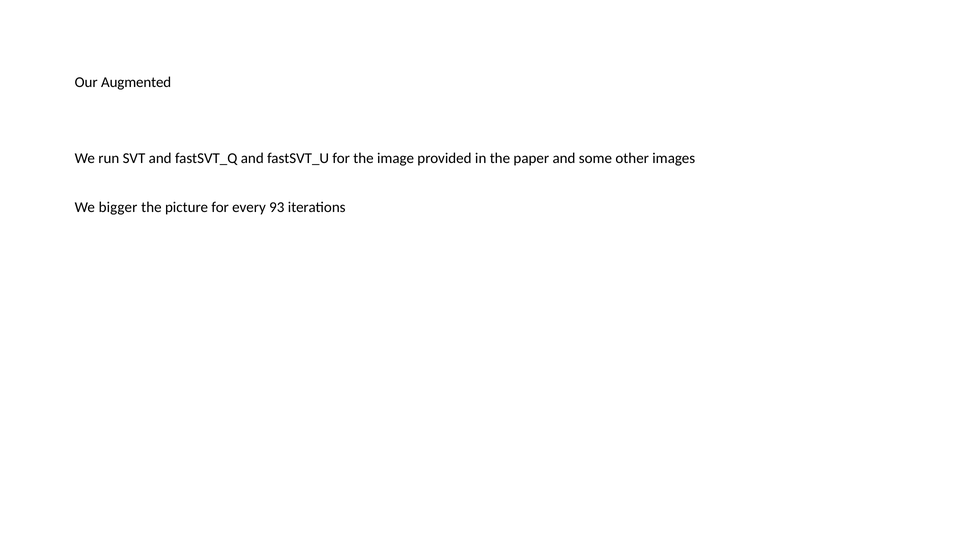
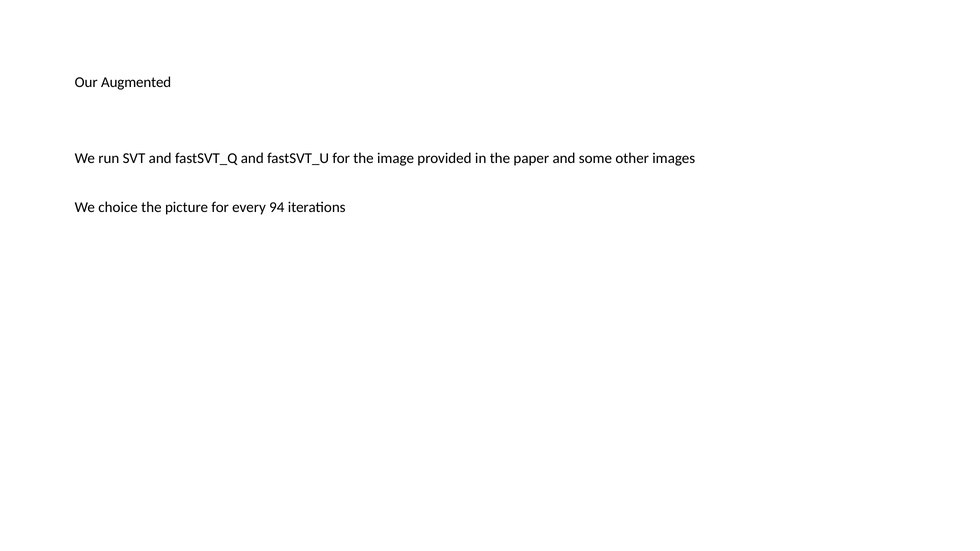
bigger: bigger -> choice
93: 93 -> 94
